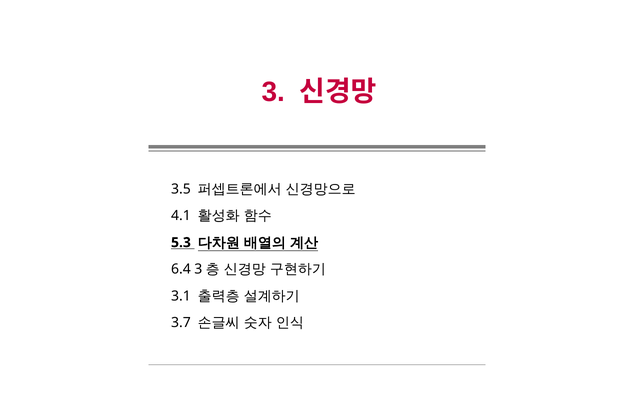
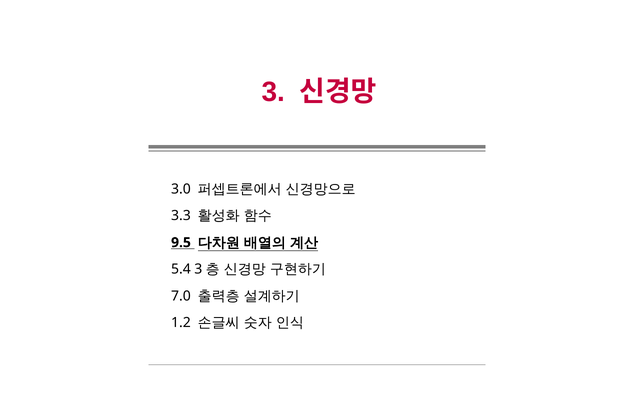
3.5: 3.5 -> 3.0
4.1: 4.1 -> 3.3
5.3: 5.3 -> 9.5
6.4: 6.4 -> 5.4
3.1: 3.1 -> 7.0
3.7: 3.7 -> 1.2
